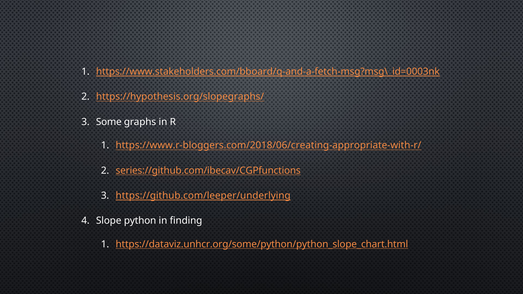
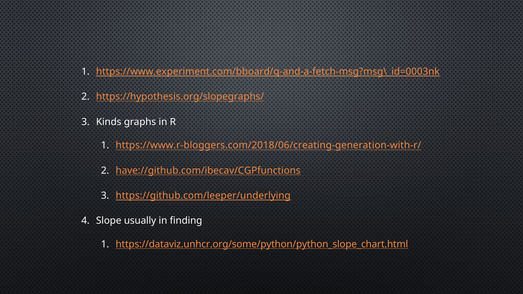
https://www.stakeholders.com/bboard/q-and-a-fetch-msg?msg\_id=0003nk: https://www.stakeholders.com/bboard/q-and-a-fetch-msg?msg\_id=0003nk -> https://www.experiment.com/bboard/q-and-a-fetch-msg?msg\_id=0003nk
Some: Some -> Kinds
https://www.r-bloggers.com/2018/06/creating-appropriate-with-r/: https://www.r-bloggers.com/2018/06/creating-appropriate-with-r/ -> https://www.r-bloggers.com/2018/06/creating-generation-with-r/
series://github.com/ibecav/CGPfunctions: series://github.com/ibecav/CGPfunctions -> have://github.com/ibecav/CGPfunctions
python: python -> usually
